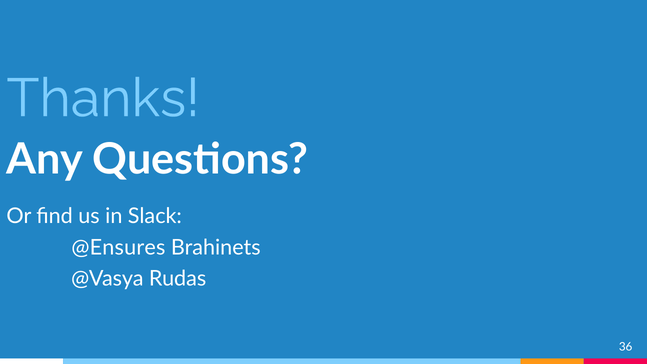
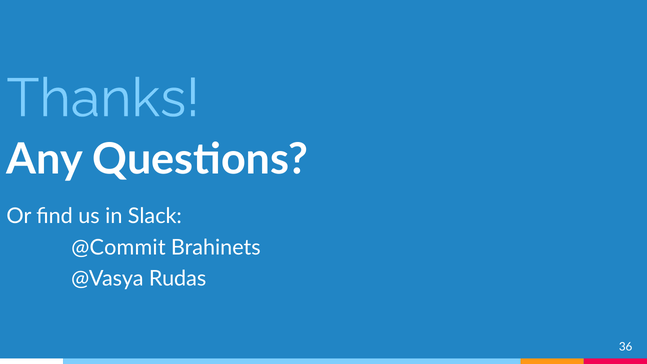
@Ensures: @Ensures -> @Commit
